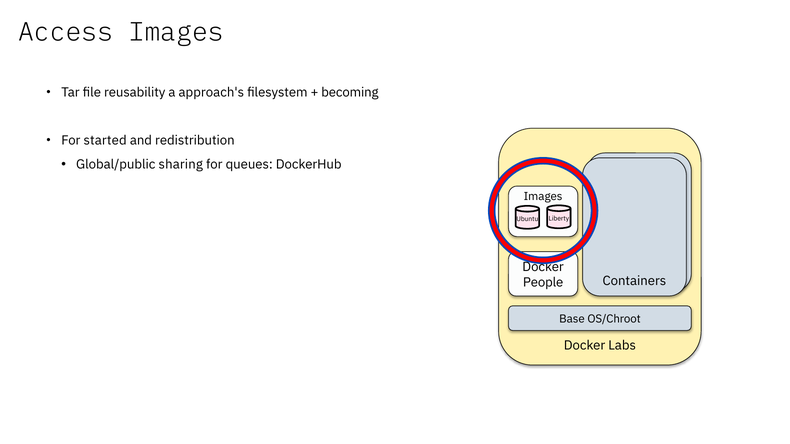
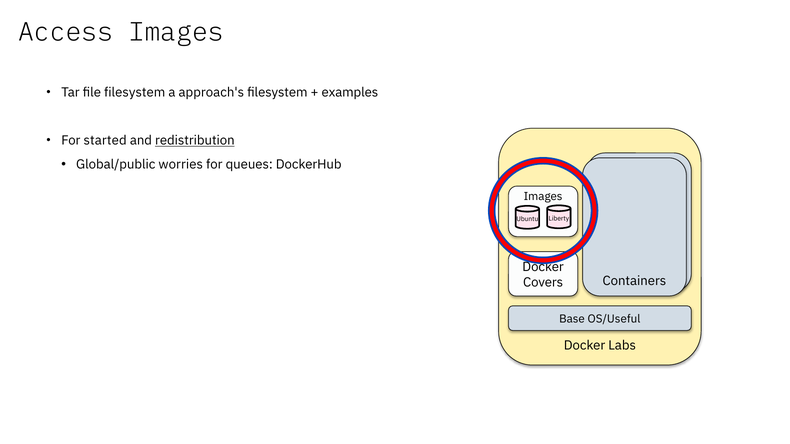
file reusability: reusability -> filesystem
becoming: becoming -> examples
redistribution underline: none -> present
sharing: sharing -> worries
People: People -> Covers
OS/Chroot: OS/Chroot -> OS/Useful
